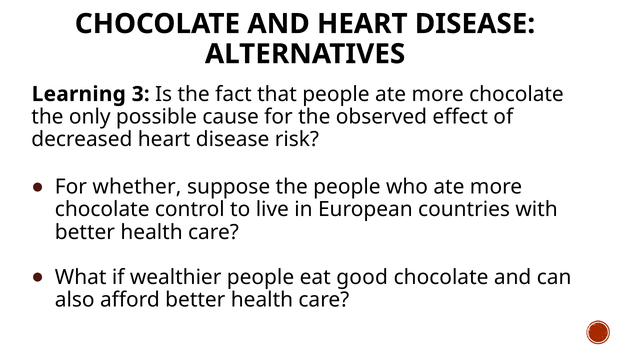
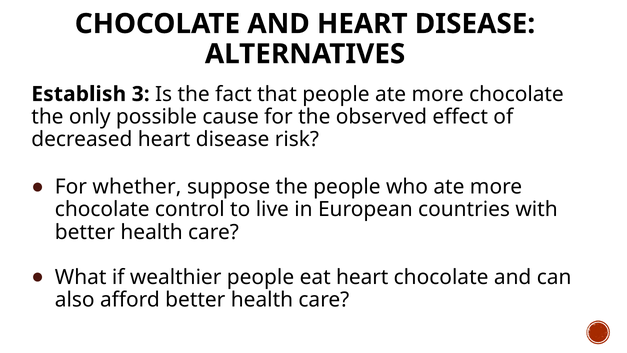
Learning: Learning -> Establish
eat good: good -> heart
